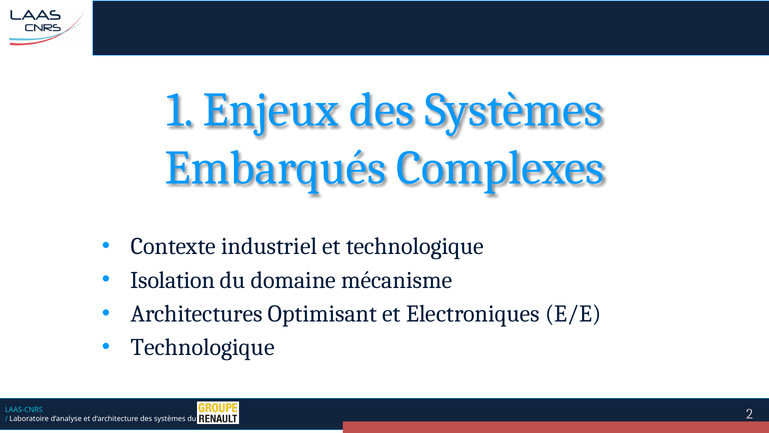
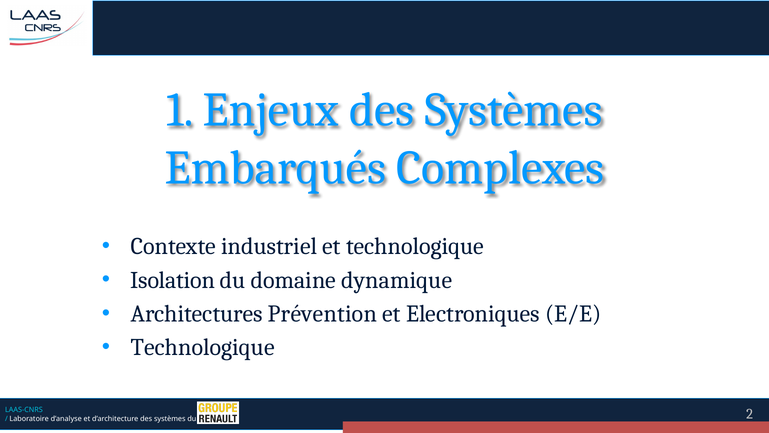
mécanisme: mécanisme -> dynamique
Optimisant: Optimisant -> Prévention
